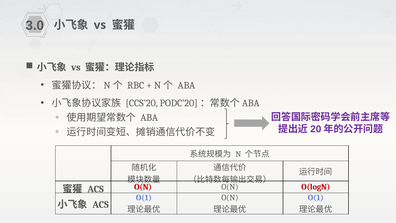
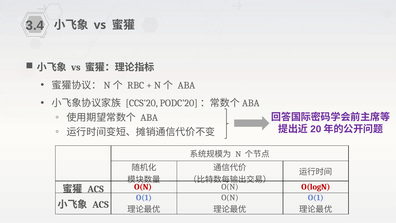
3.0: 3.0 -> 3.4
